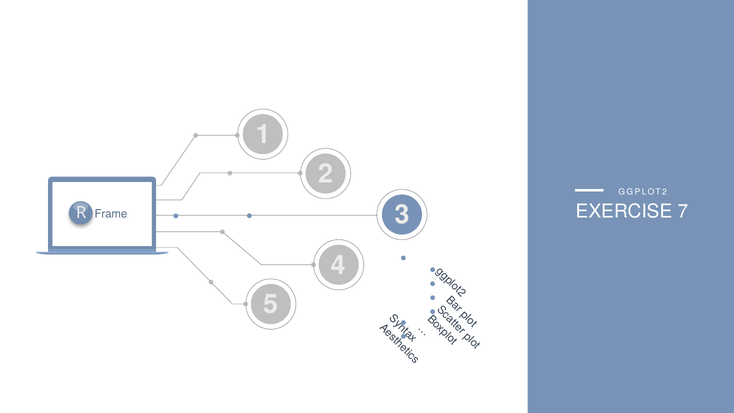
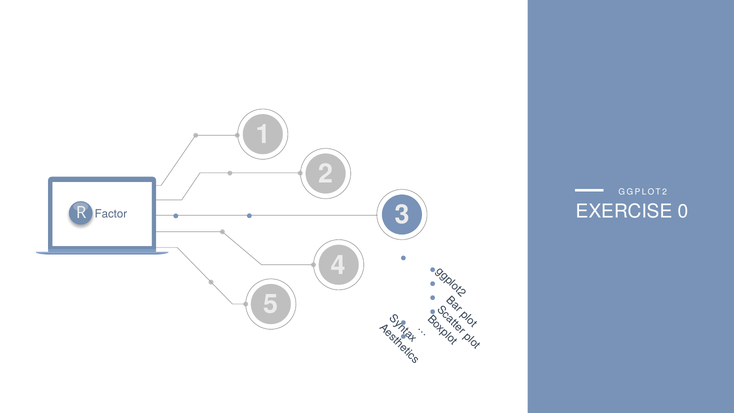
7: 7 -> 0
Frame: Frame -> Factor
